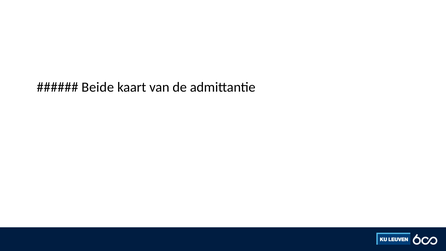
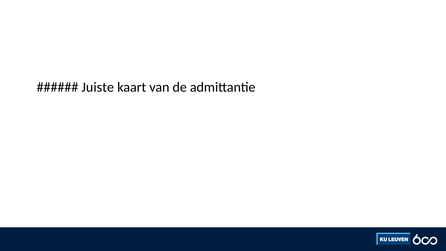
Beide: Beide -> Juiste
